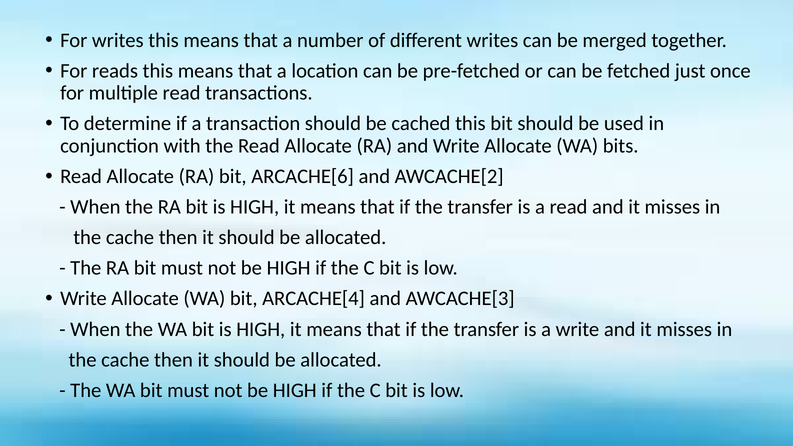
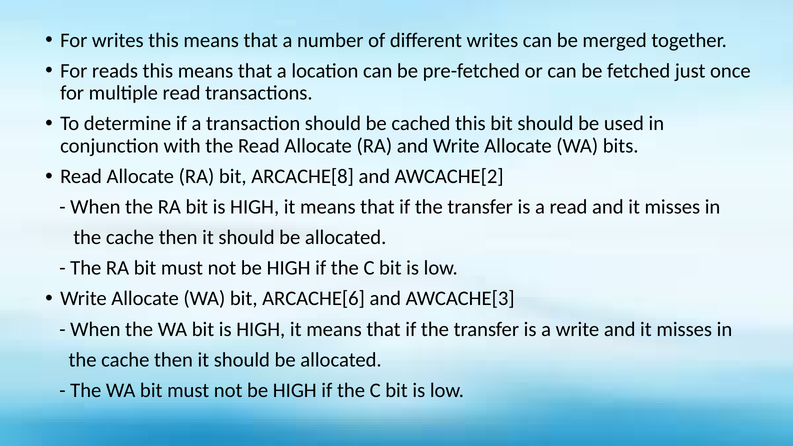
ARCACHE[6: ARCACHE[6 -> ARCACHE[8
ARCACHE[4: ARCACHE[4 -> ARCACHE[6
